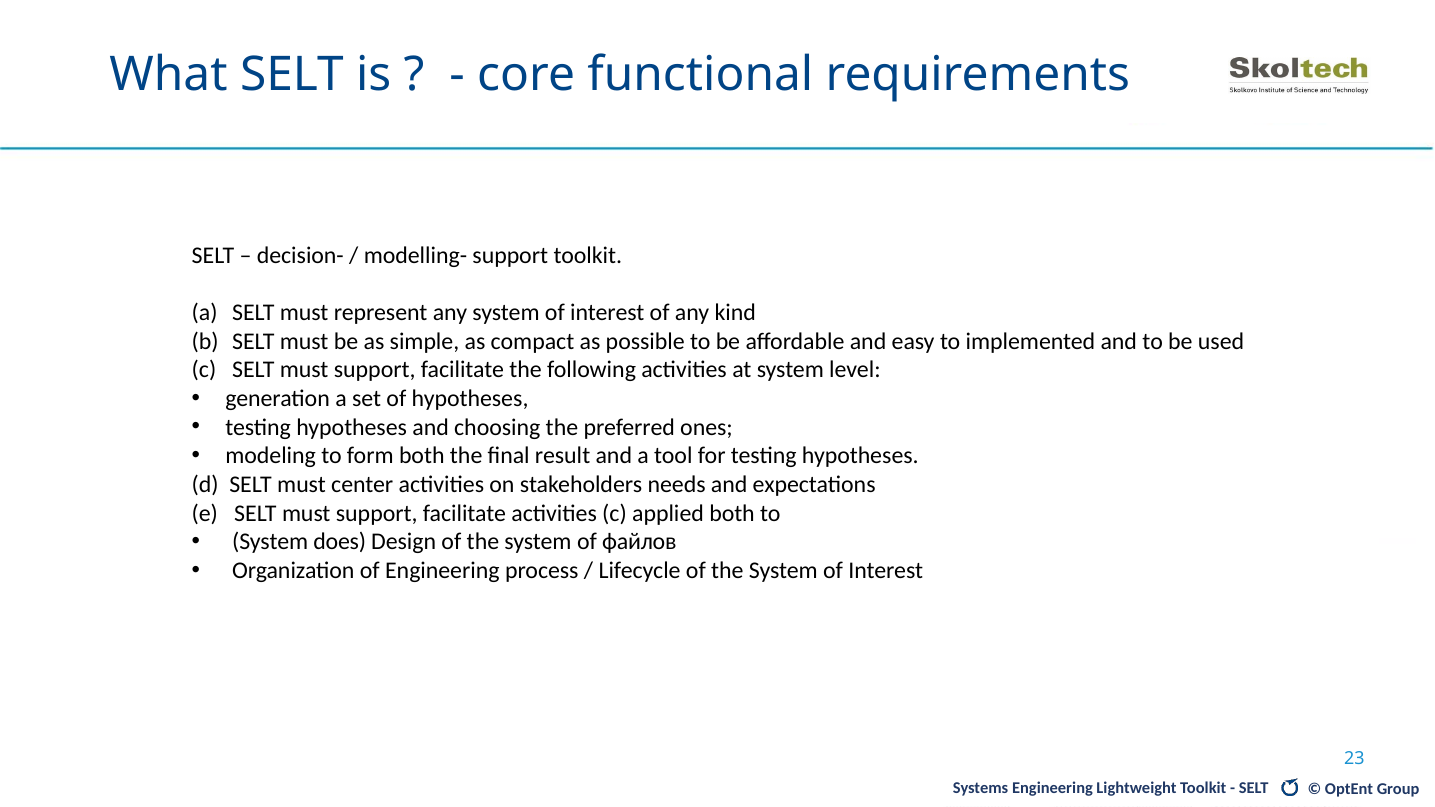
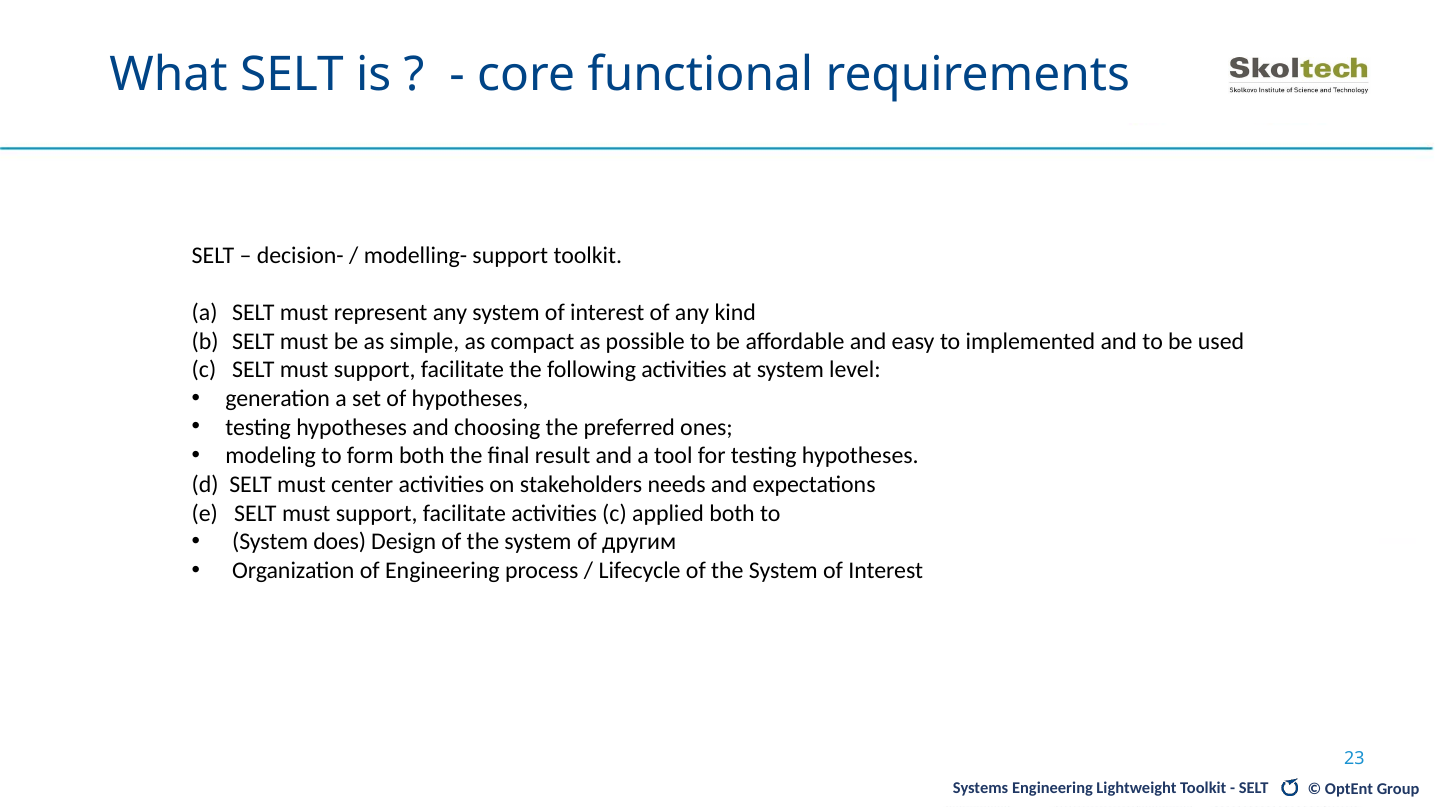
файлов: файлов -> другим
